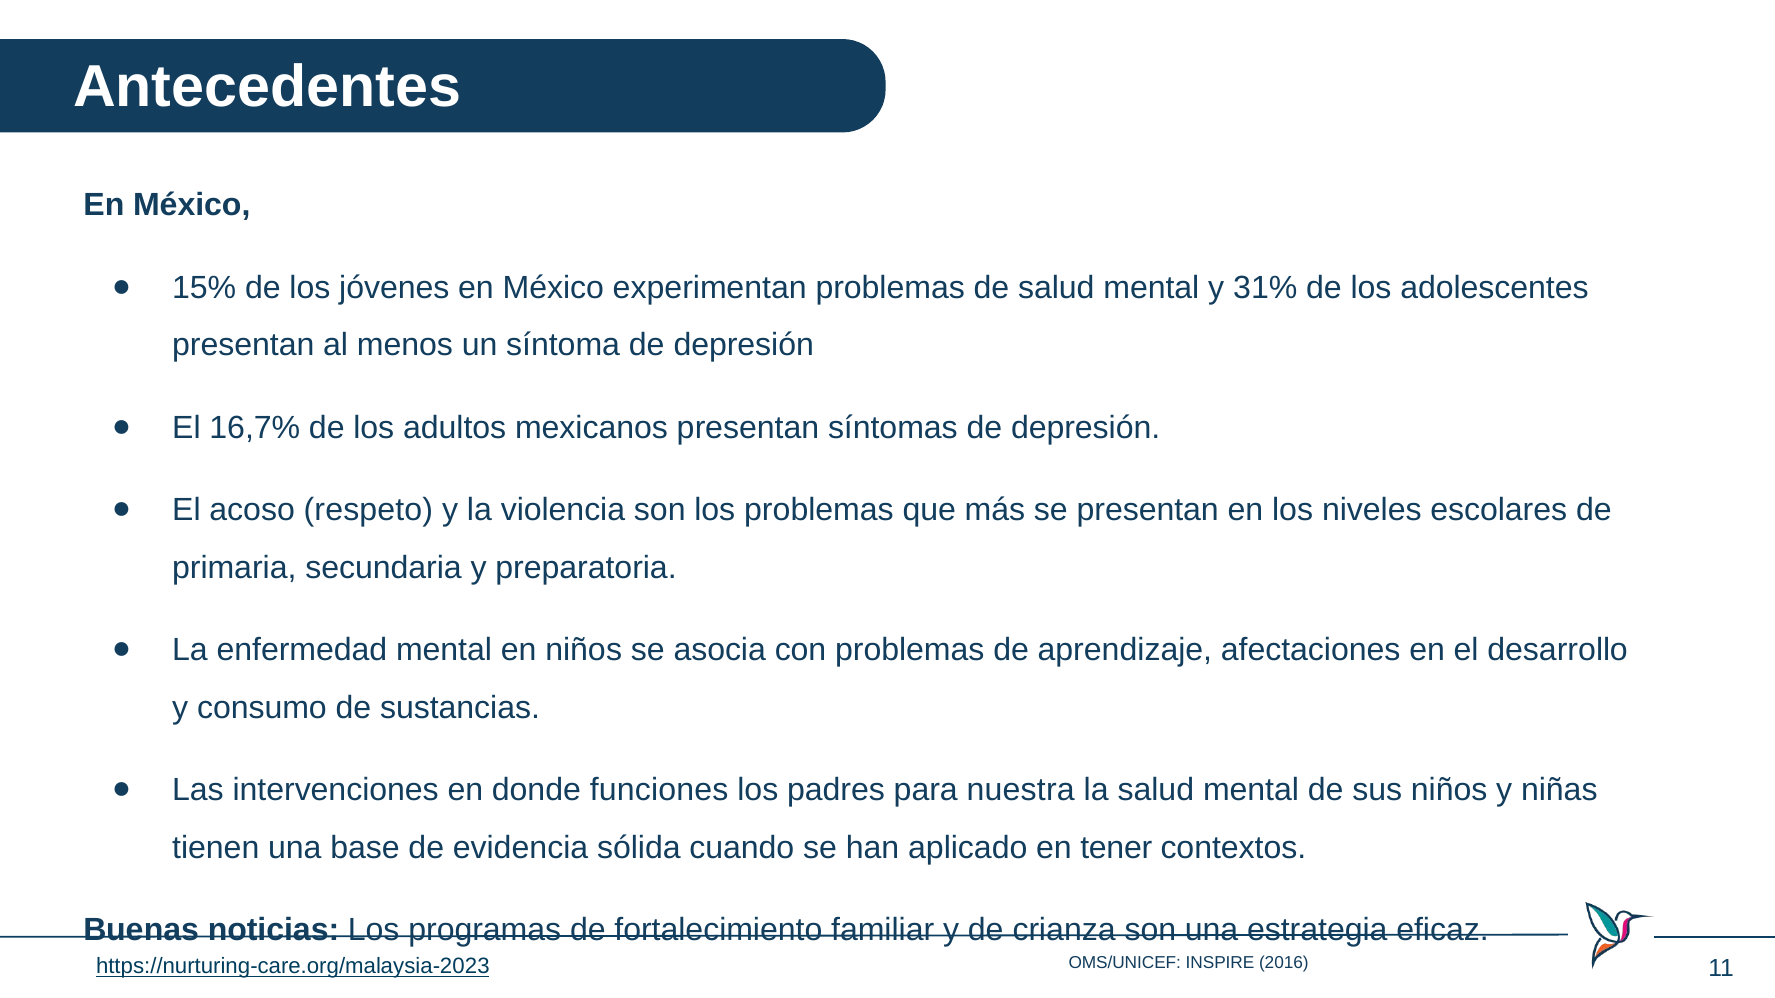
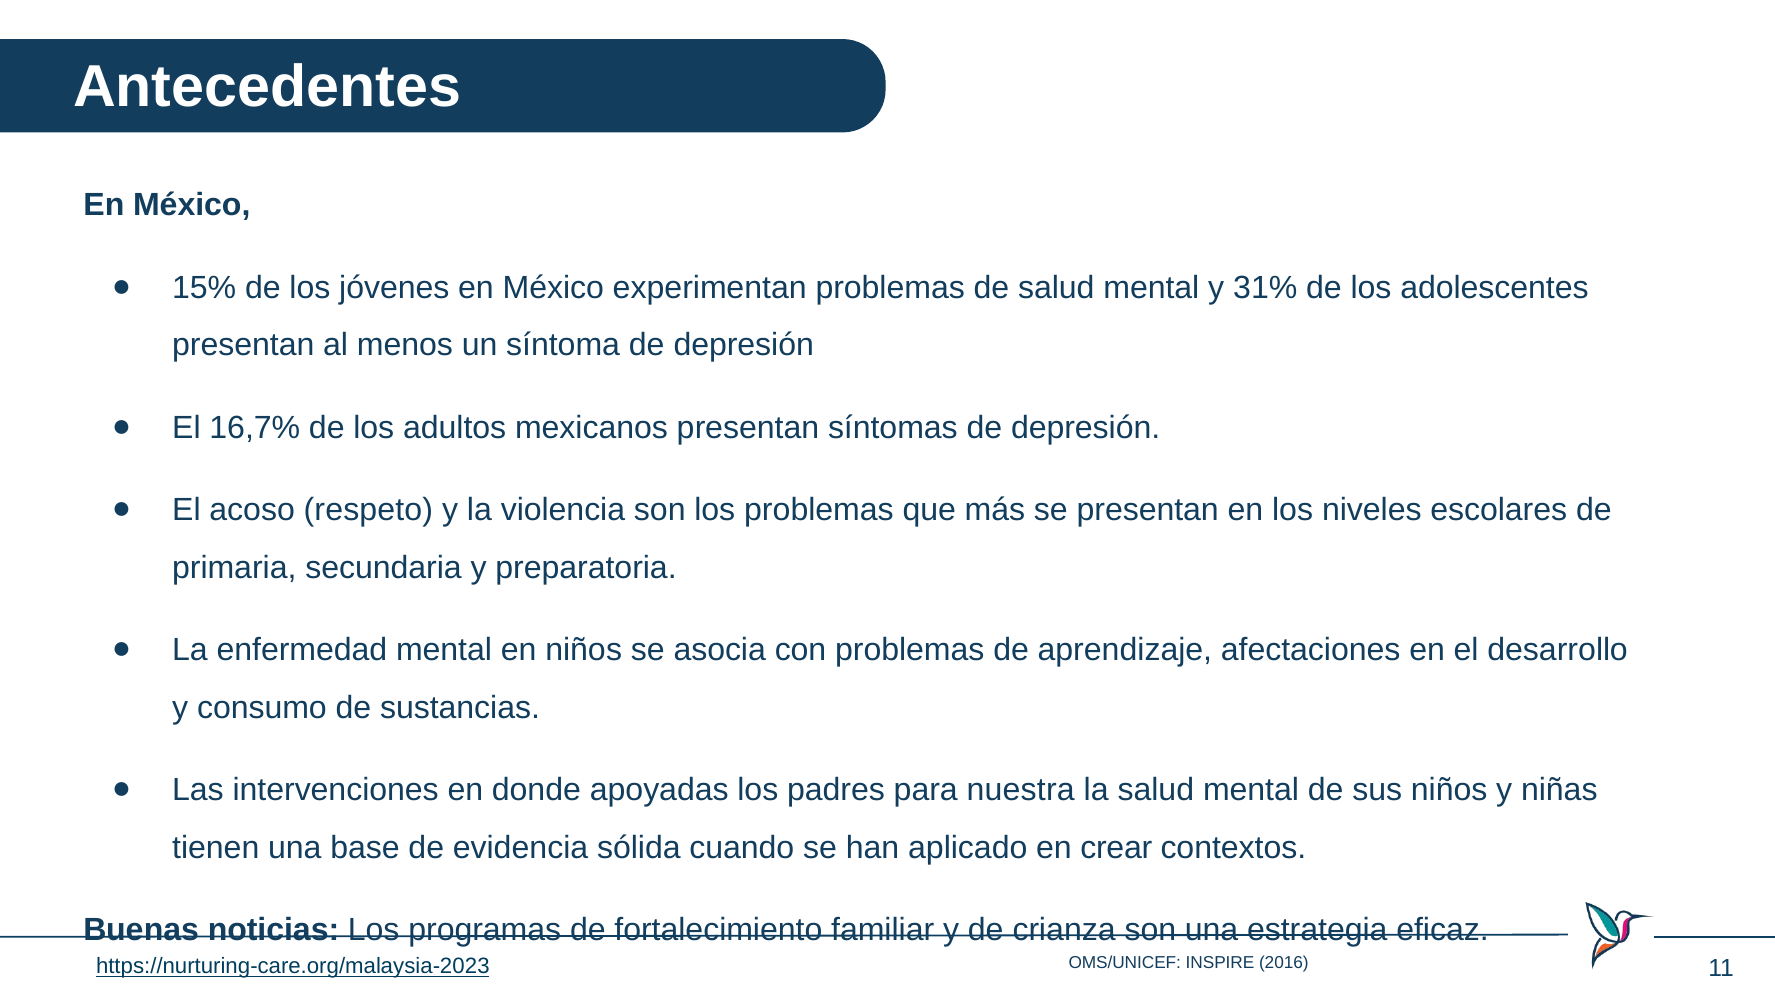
funciones: funciones -> apoyadas
tener: tener -> crear
